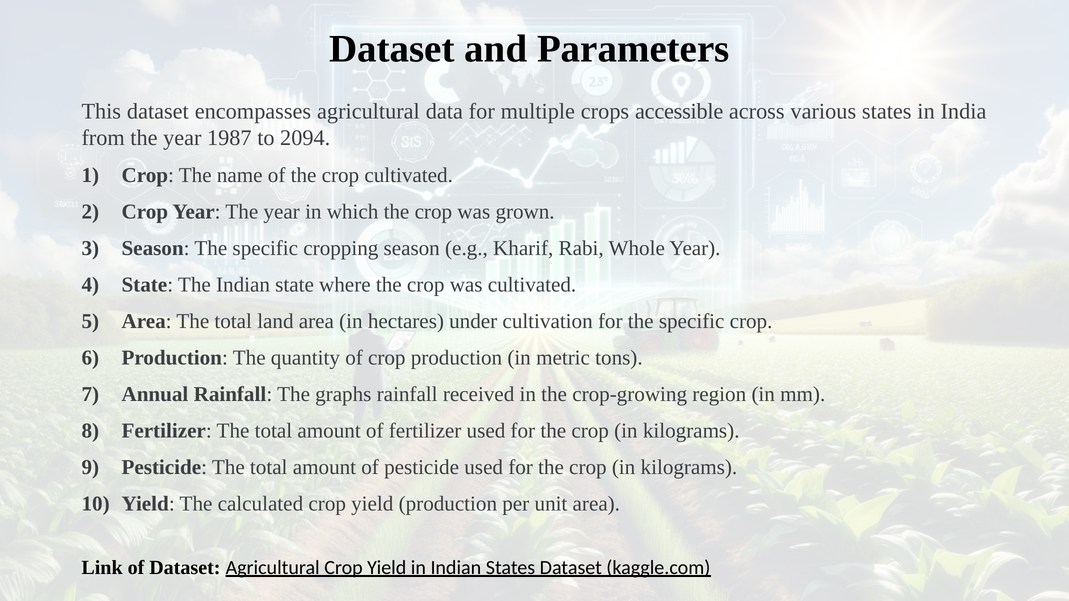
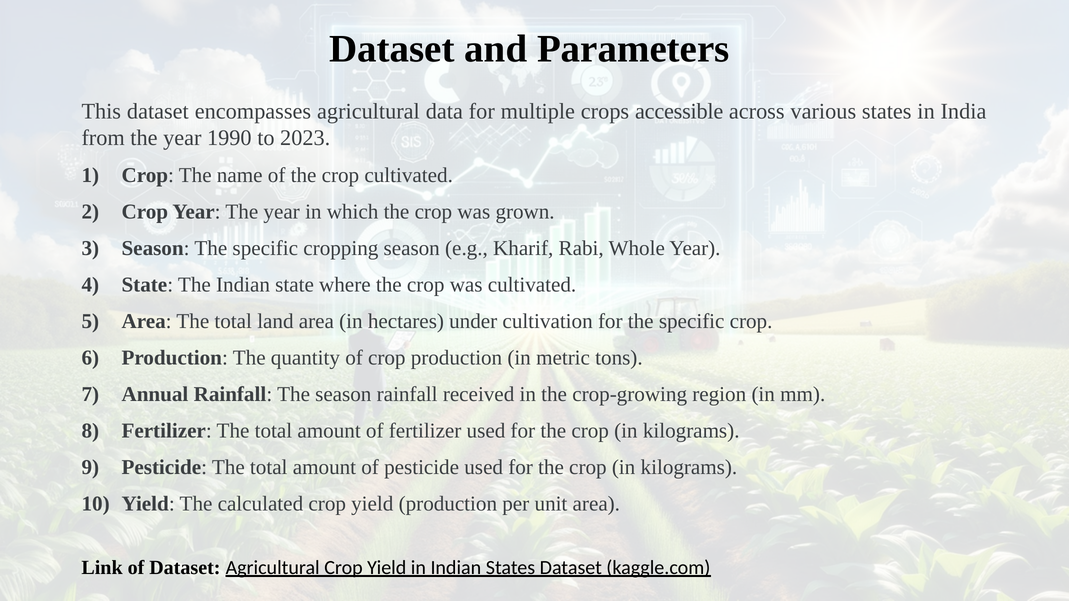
1987: 1987 -> 1990
2094: 2094 -> 2023
The graphs: graphs -> season
